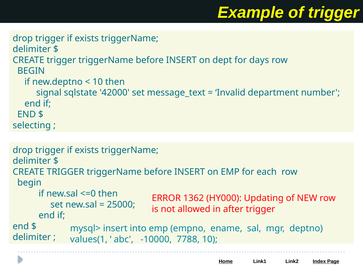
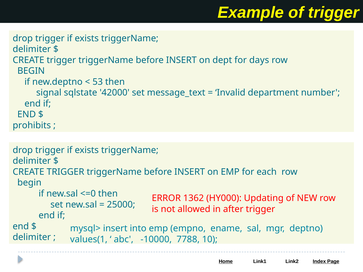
10 at (98, 82): 10 -> 53
selecting: selecting -> prohibits
